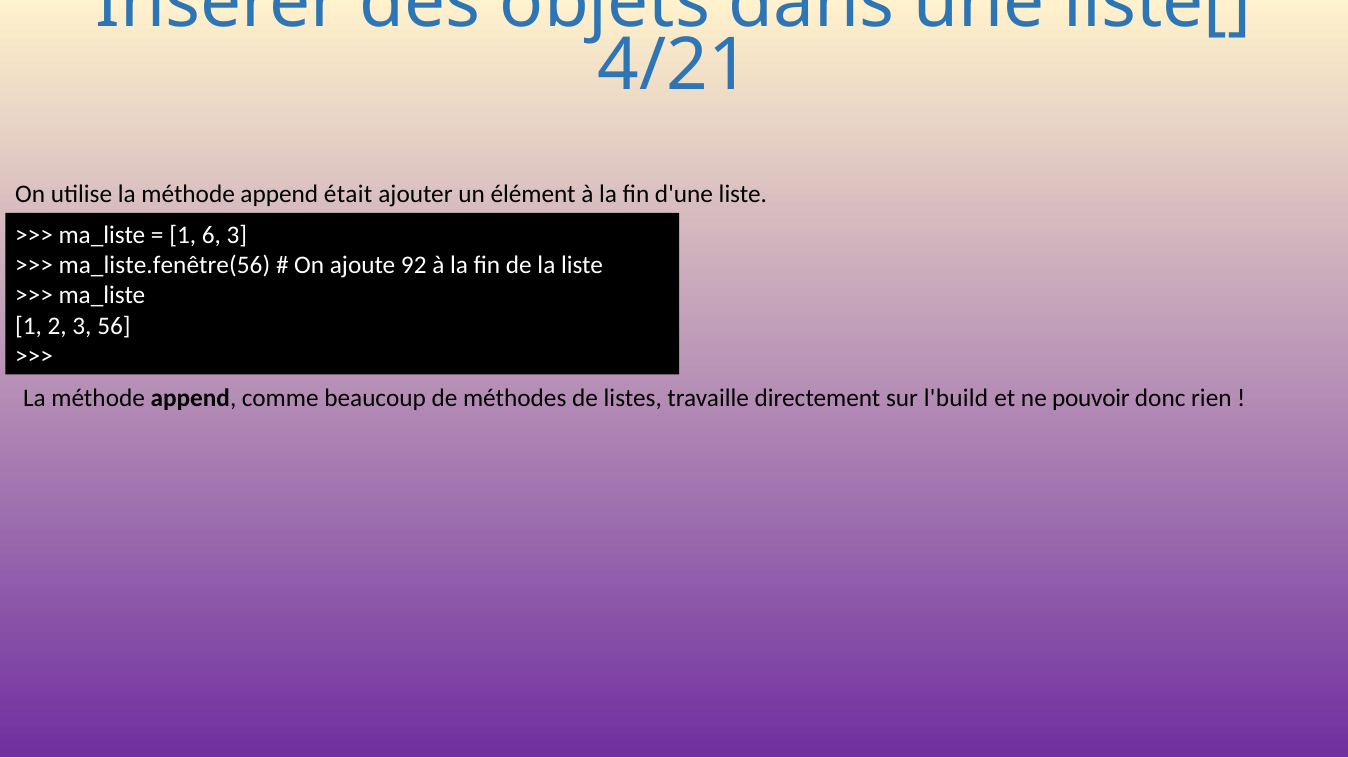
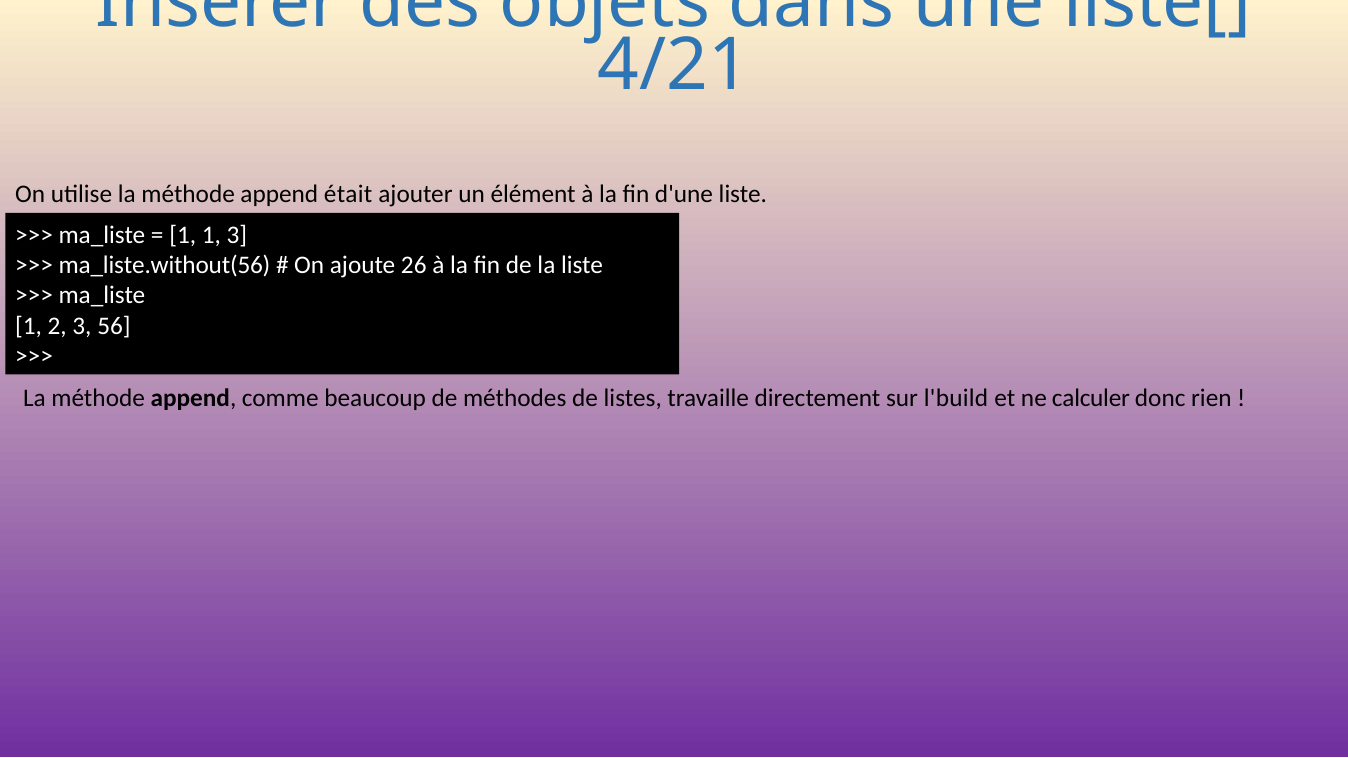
1 6: 6 -> 1
ma_liste.fenêtre(56: ma_liste.fenêtre(56 -> ma_liste.without(56
92: 92 -> 26
pouvoir: pouvoir -> calculer
